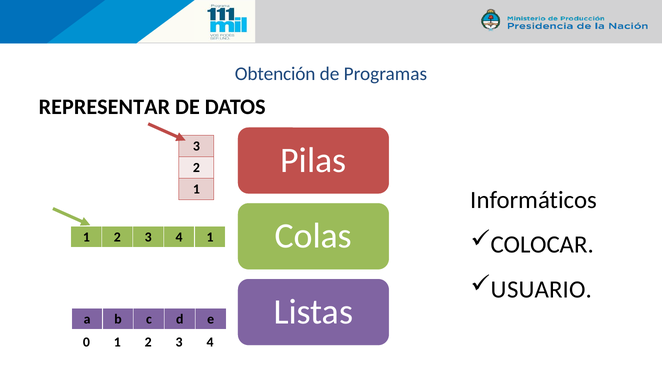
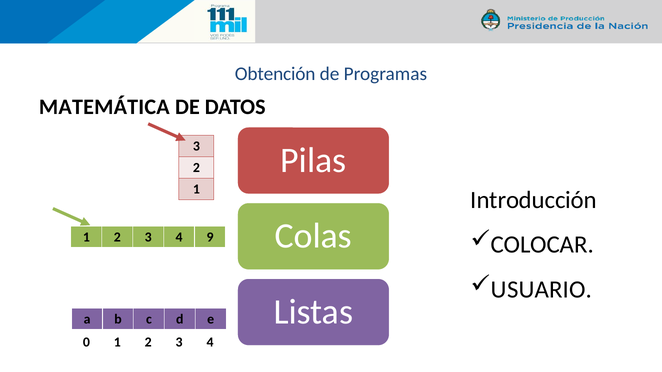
REPRESENTAR: REPRESENTAR -> MATEMÁTICA
Informáticos: Informáticos -> Introducción
4 1: 1 -> 9
